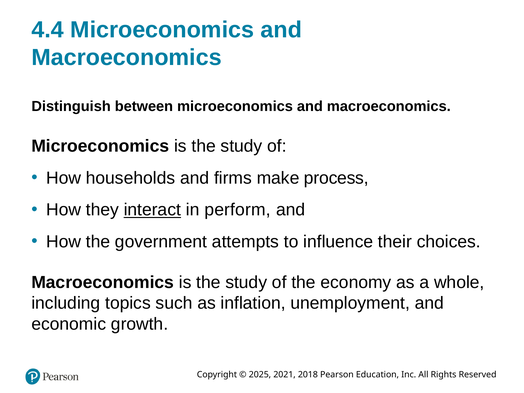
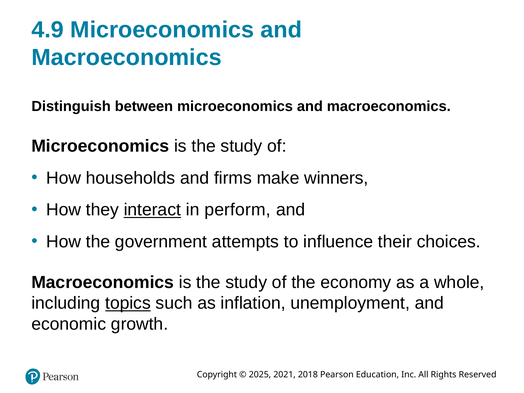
4.4: 4.4 -> 4.9
process: process -> winners
topics underline: none -> present
